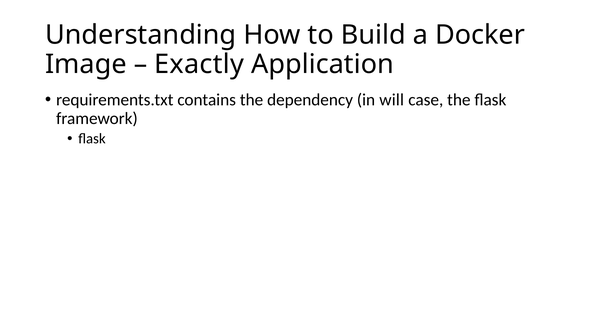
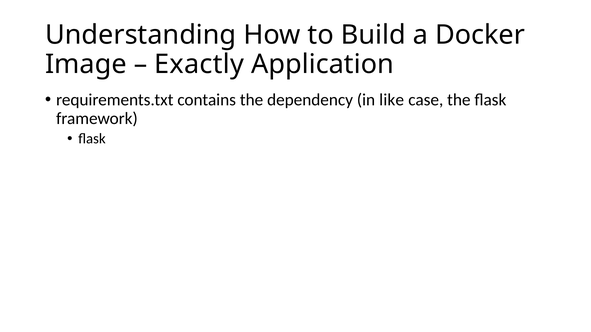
will: will -> like
